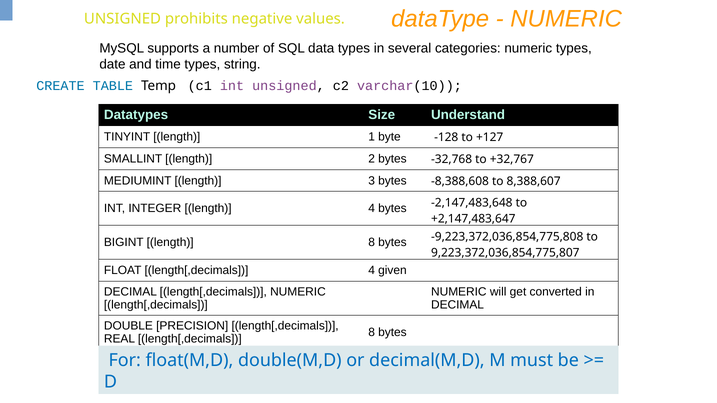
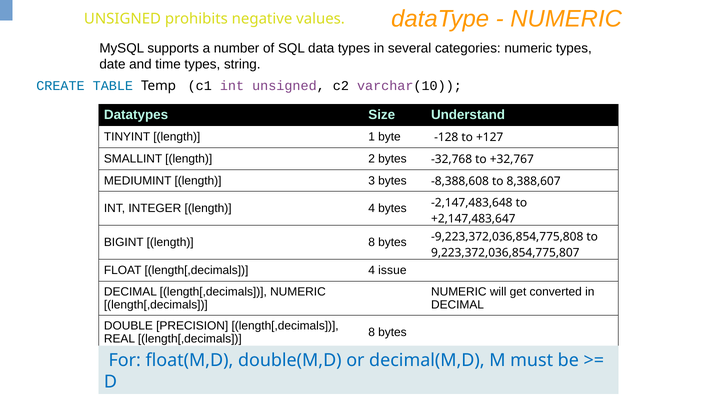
given: given -> issue
